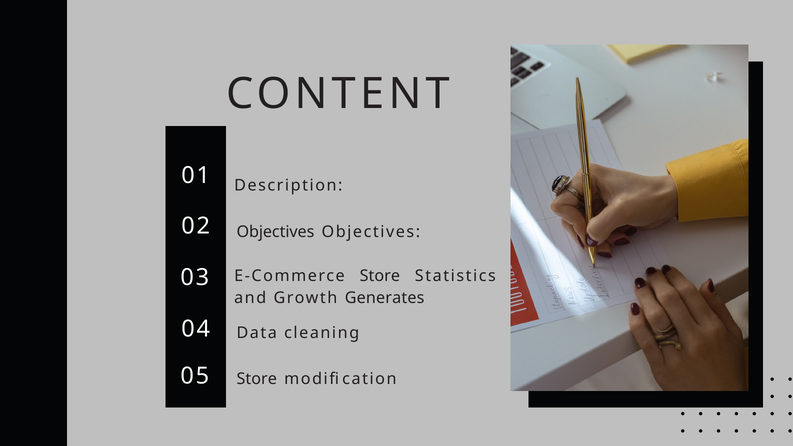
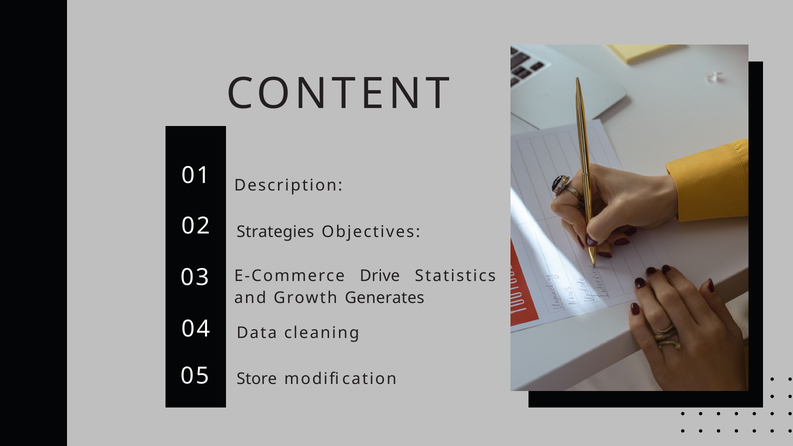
Objectives at (275, 232): Objectives -> Strategies
E-Commerce Store: Store -> Drive
